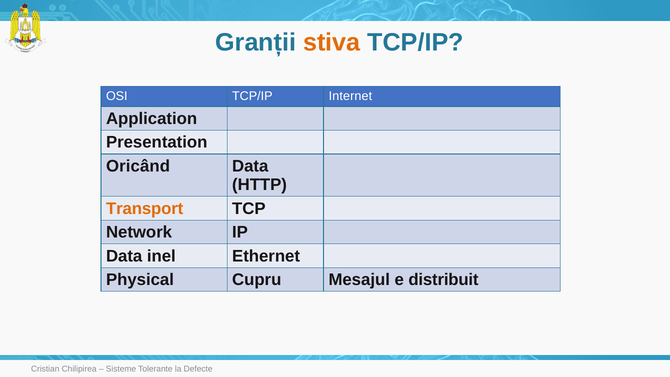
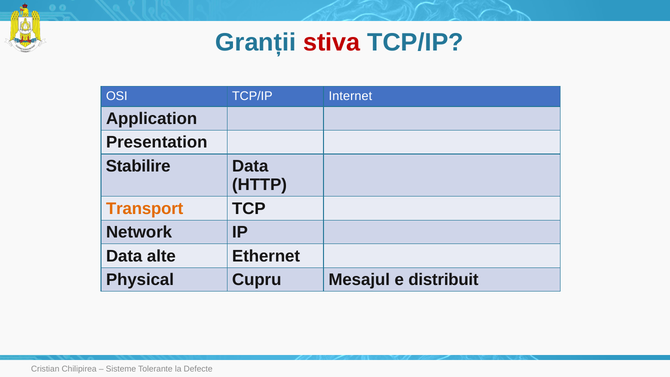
stiva colour: orange -> red
Oricând: Oricând -> Stabilire
inel: inel -> alte
